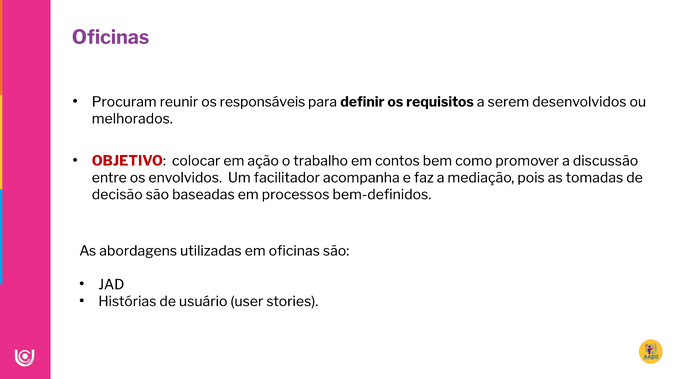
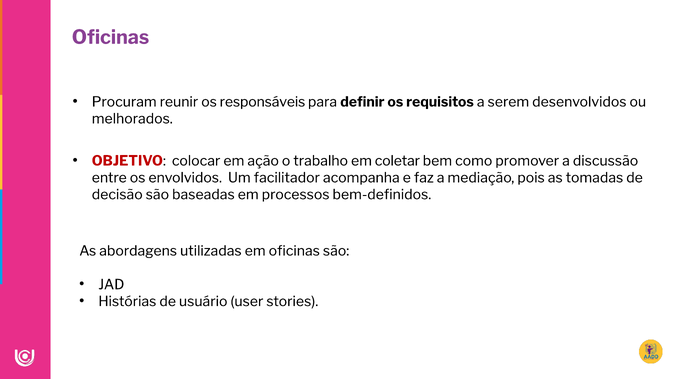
contos: contos -> coletar
